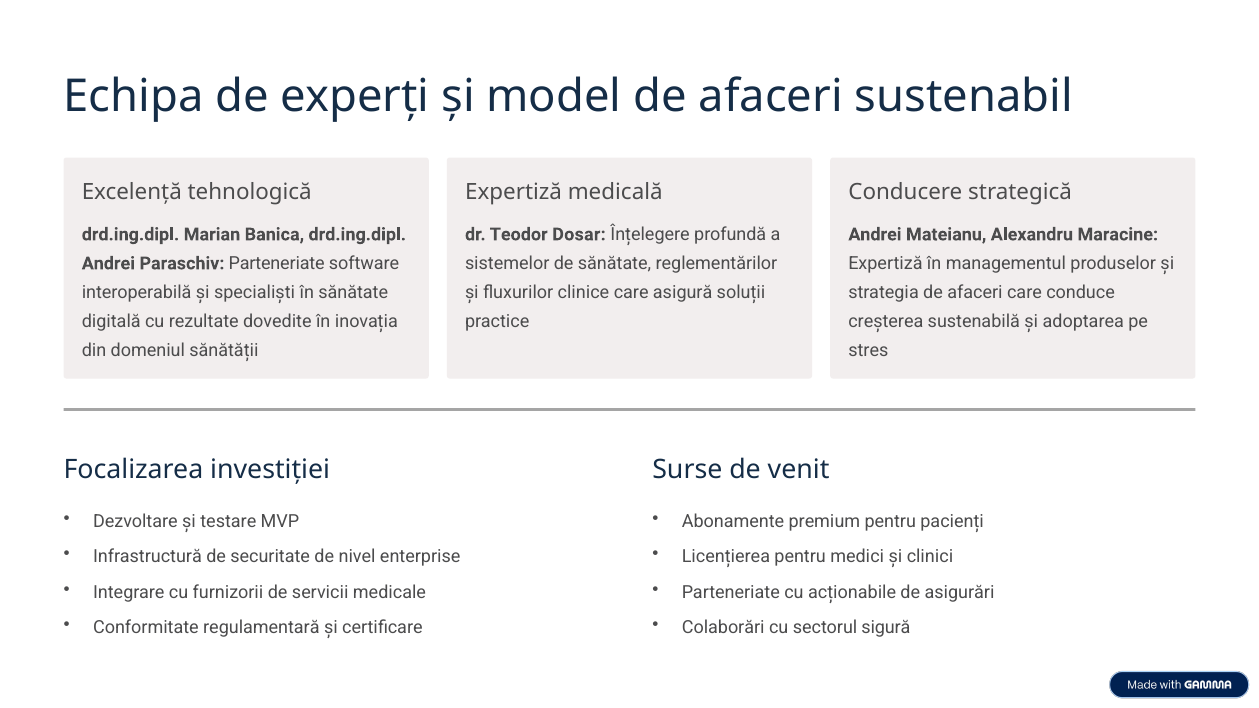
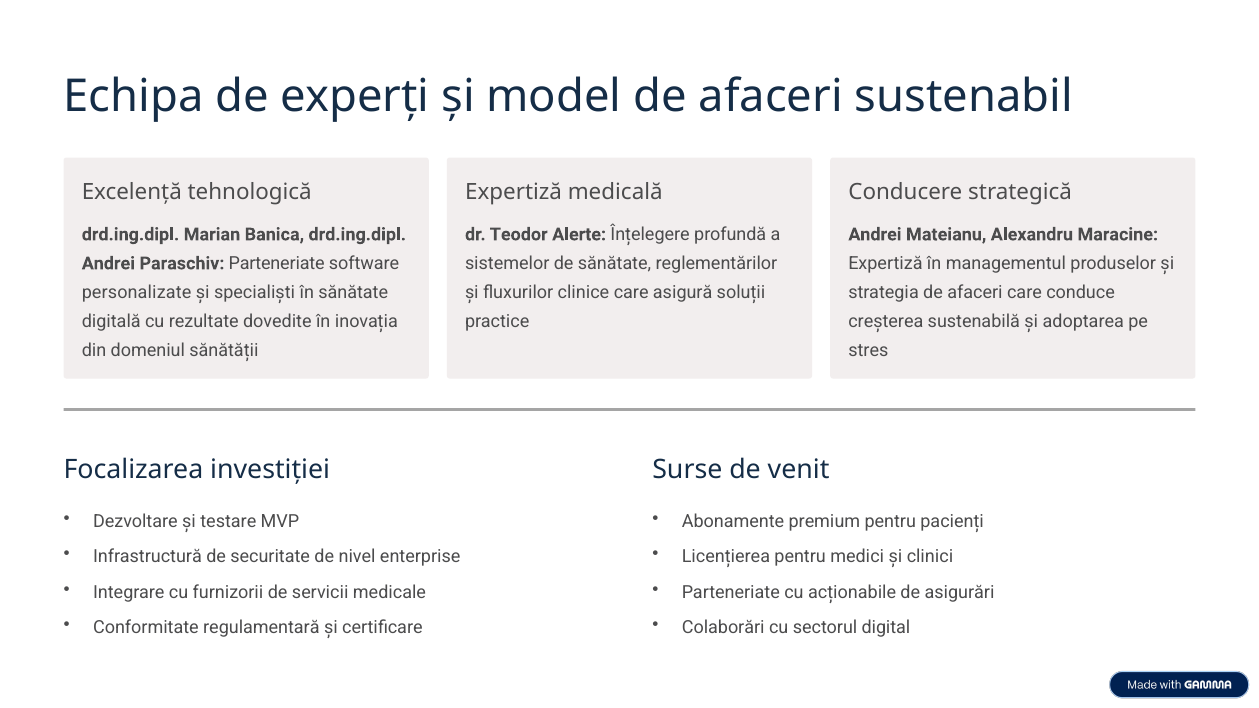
Dosar: Dosar -> Alerte
interoperabilă: interoperabilă -> personalizate
sigură: sigură -> digital
